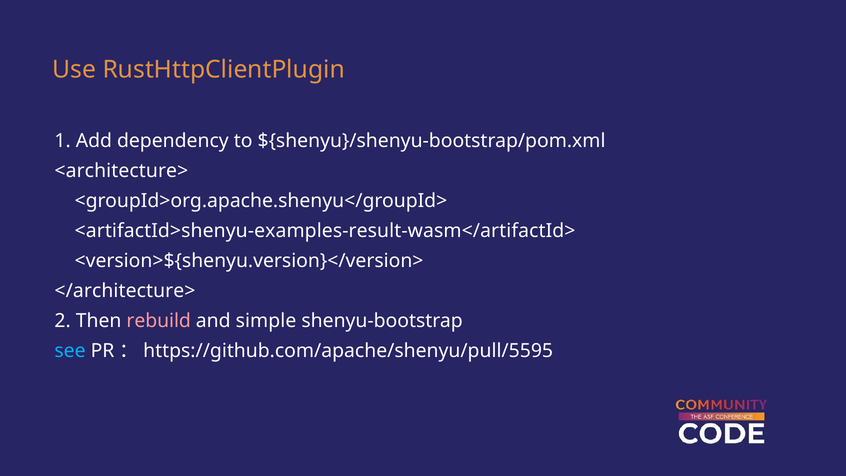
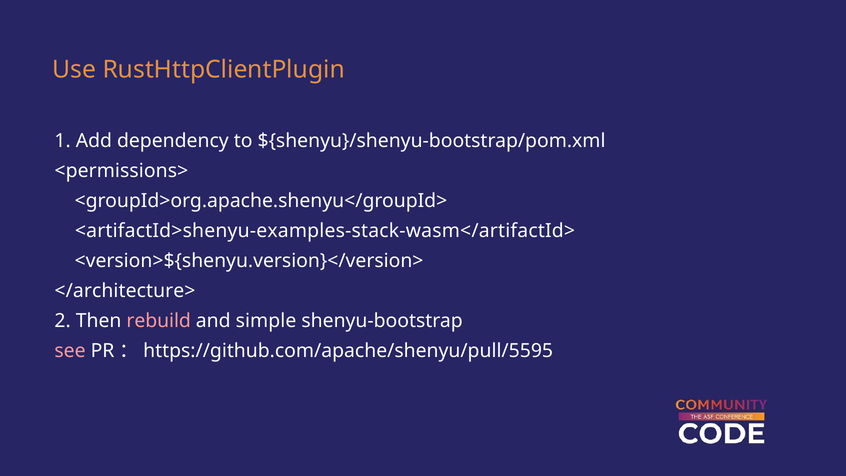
<architecture>: <architecture> -> <permissions>
<artifactId>shenyu-examples-result-wasm</artifactId>: <artifactId>shenyu-examples-result-wasm</artifactId> -> <artifactId>shenyu-examples-stack-wasm</artifactId>
see colour: light blue -> pink
